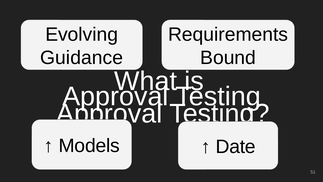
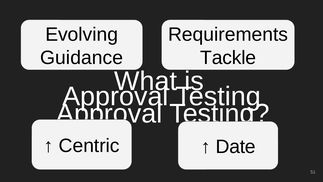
Bound: Bound -> Tackle
Models: Models -> Centric
